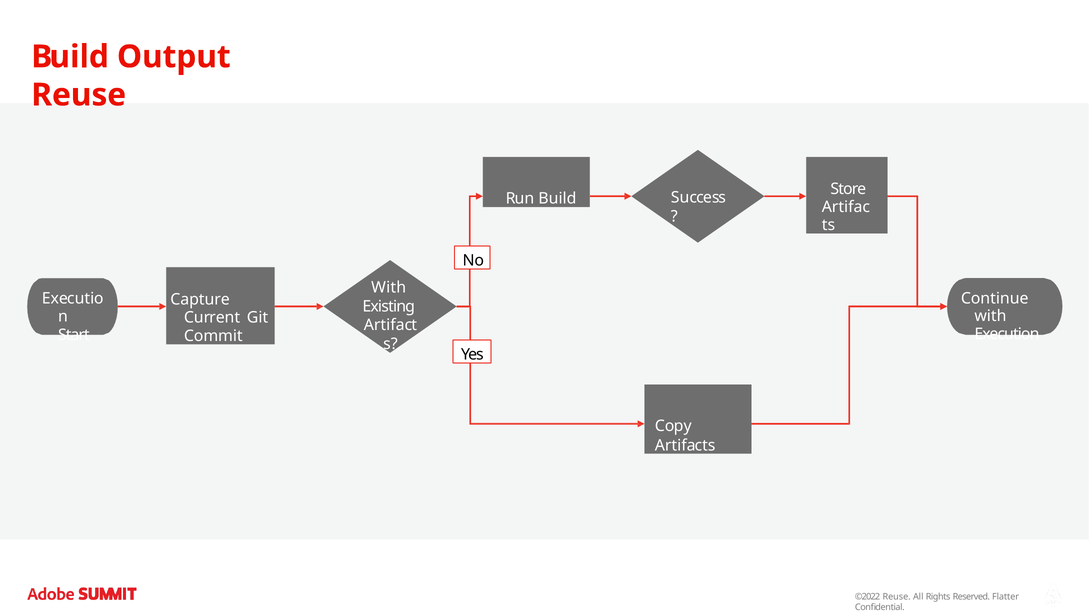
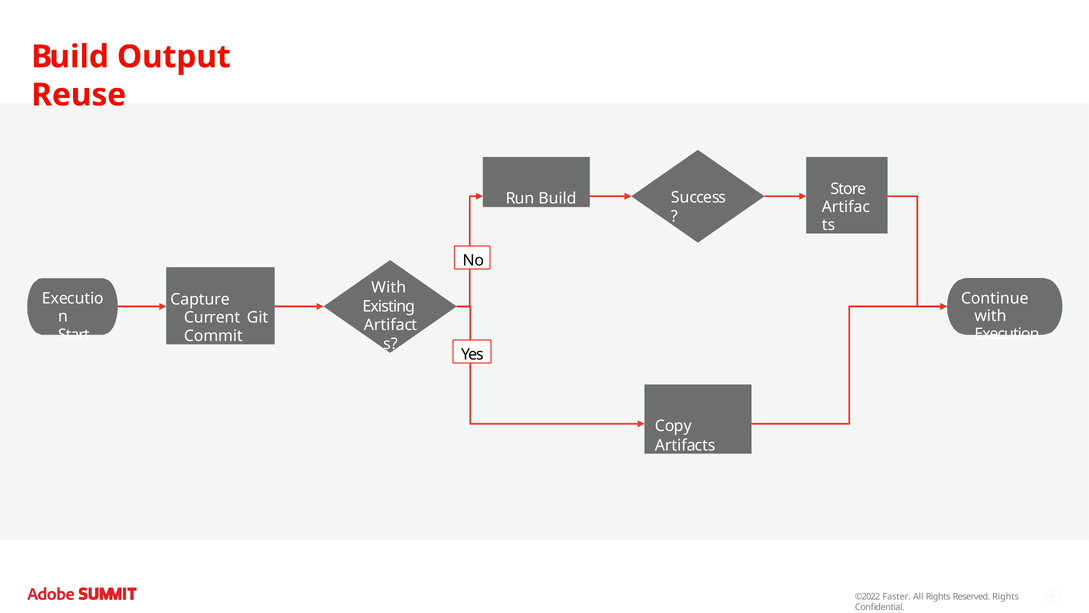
©2022 Reuse: Reuse -> Faster
Reserved Flatter: Flatter -> Rights
